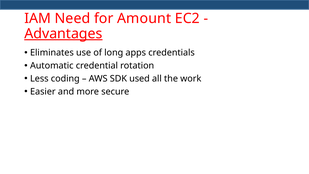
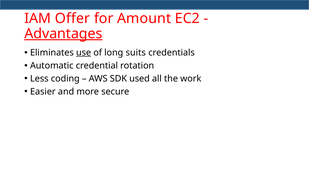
Need: Need -> Offer
use underline: none -> present
apps: apps -> suits
